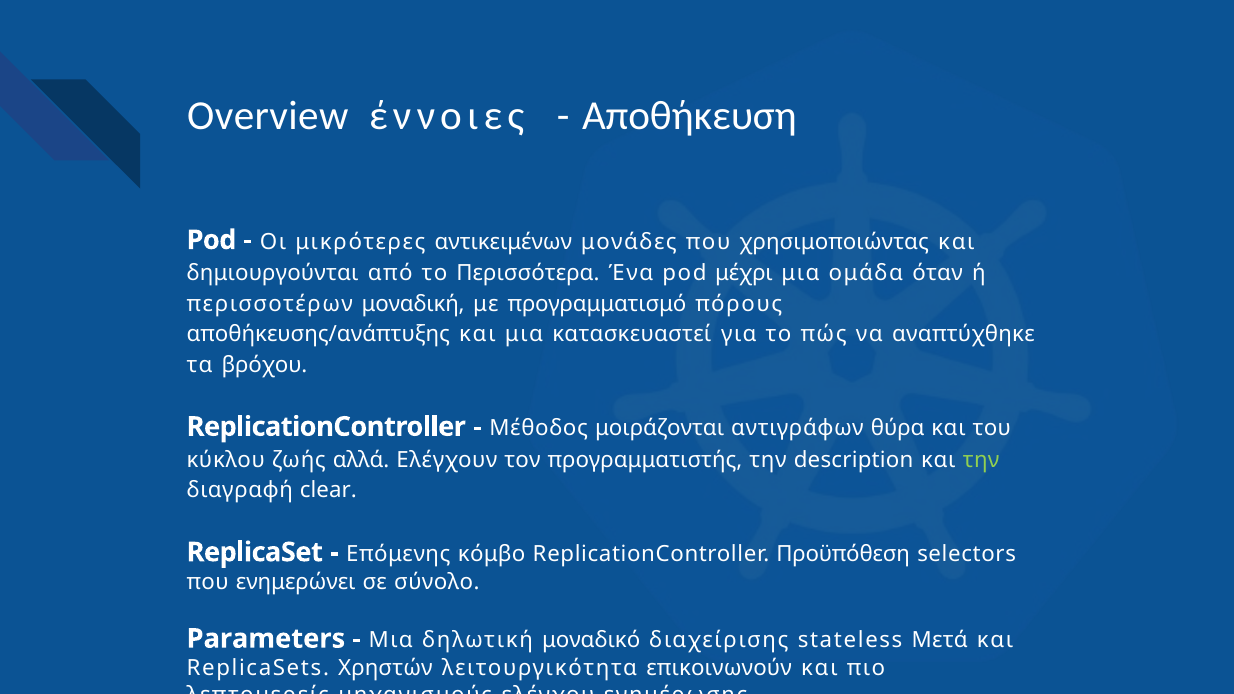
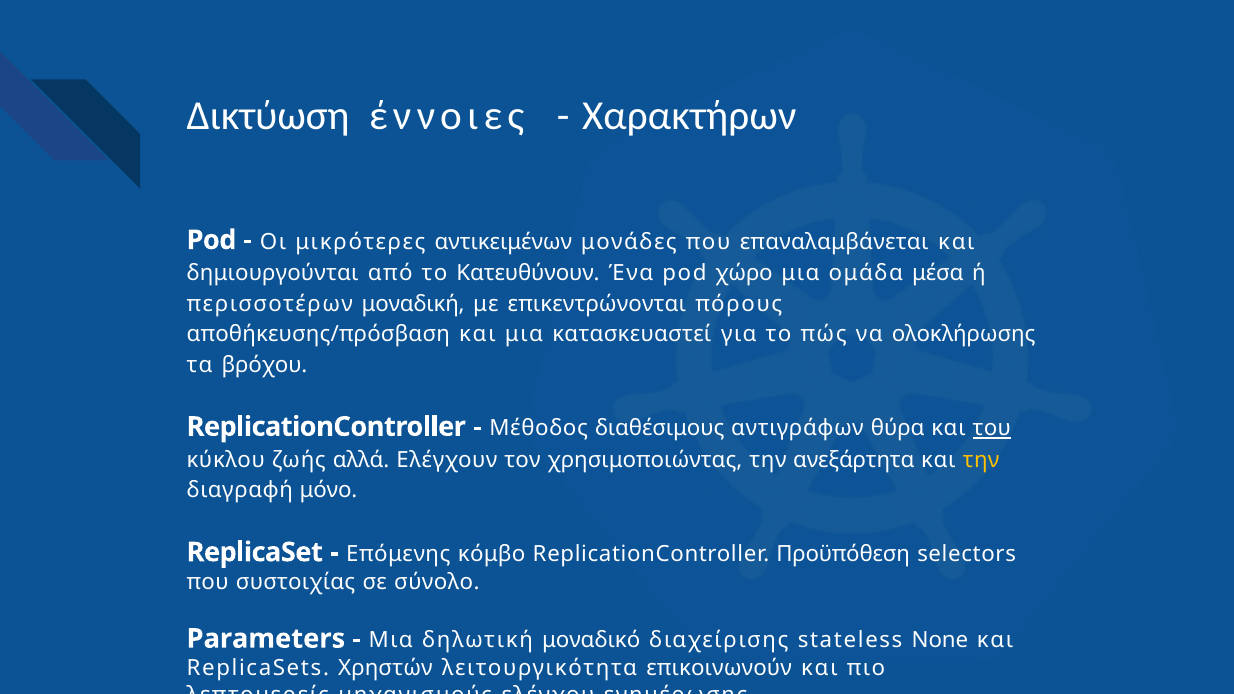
Overview: Overview -> Δικτύωση
Αποθήκευση: Αποθήκευση -> Χαρακτήρων
χρησιμοποιώντας: χρησιμοποιώντας -> επαναλαμβάνεται
Περισσότερα: Περισσότερα -> Κατευθύνουν
μέχρι: μέχρι -> χώρο
όταν: όταν -> μέσα
προγραμματισμό: προγραμματισμό -> επικεντρώνονται
αποθήκευσης/ανάπτυξης: αποθήκευσης/ανάπτυξης -> αποθήκευσης/πρόσβαση
αναπτύχθηκε: αναπτύχθηκε -> ολοκλήρωσης
μοιράζονται: μοιράζονται -> διαθέσιμους
του underline: none -> present
προγραμματιστής: προγραμματιστής -> χρησιμοποιώντας
description: description -> ανεξάρτητα
την at (981, 460) colour: light green -> yellow
clear: clear -> μόνο
ενημερώνει: ενημερώνει -> συστοιχίας
Μετά: Μετά -> None
